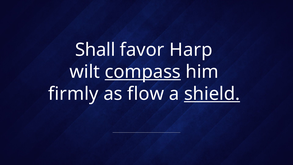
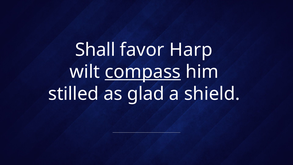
firmly: firmly -> stilled
flow: flow -> glad
shield underline: present -> none
